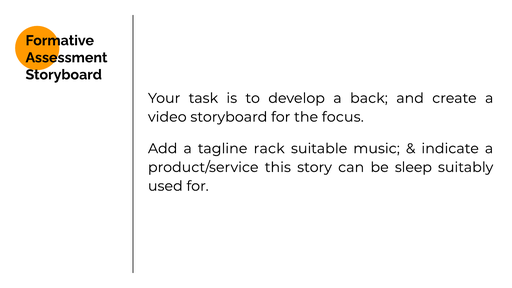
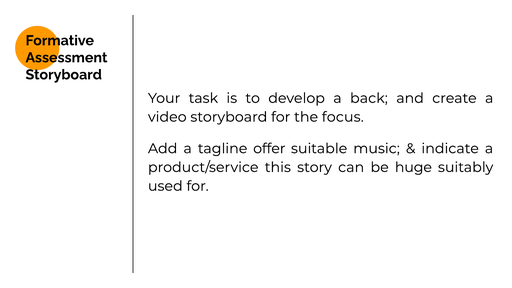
rack: rack -> offer
sleep: sleep -> huge
